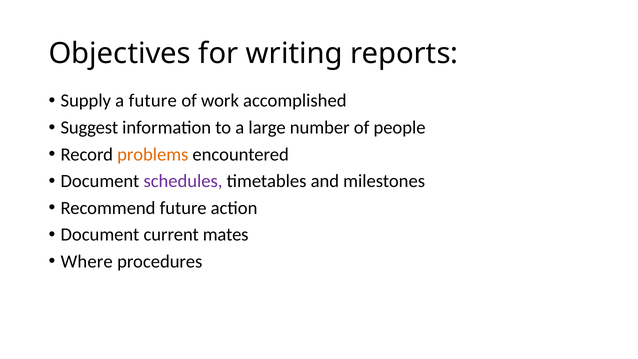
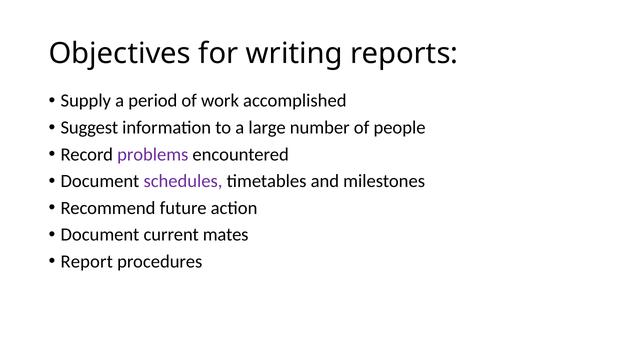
a future: future -> period
problems colour: orange -> purple
Where: Where -> Report
